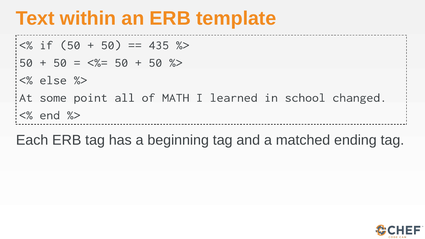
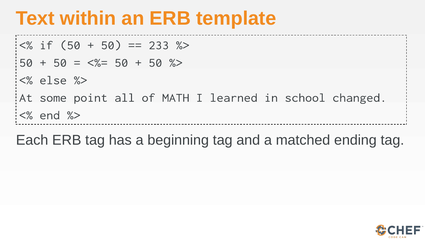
435: 435 -> 233
